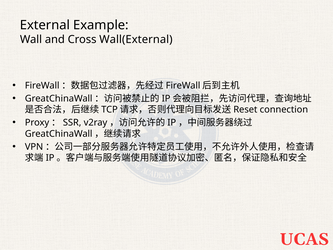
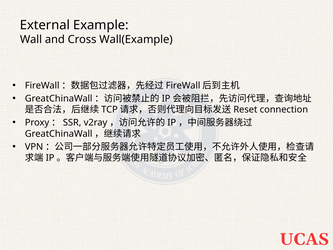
Wall(External: Wall(External -> Wall(Example
